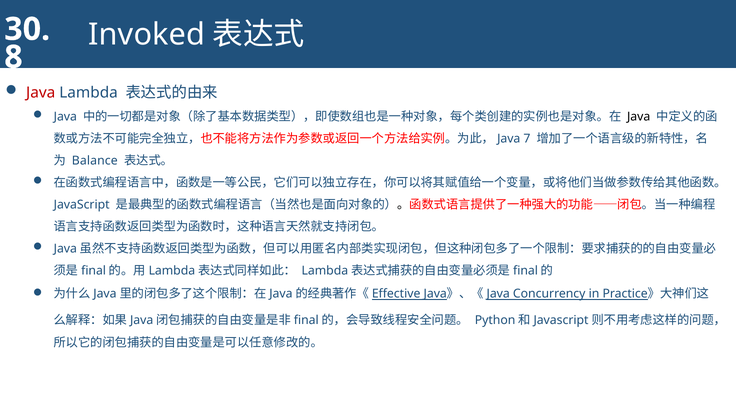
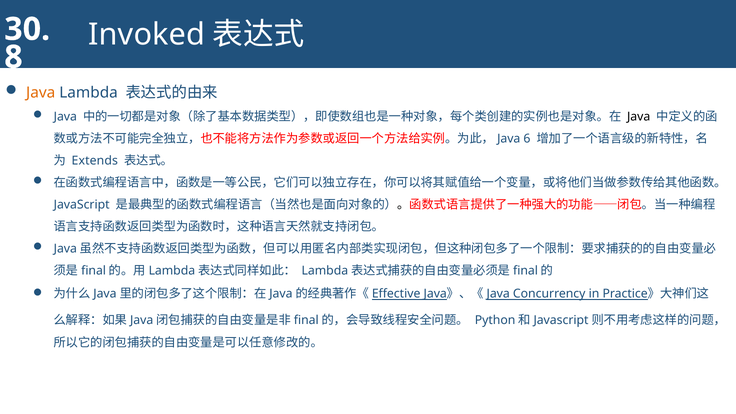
Java at (41, 93) colour: red -> orange
7: 7 -> 6
Balance: Balance -> Extends
